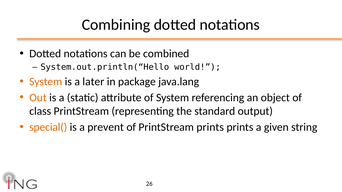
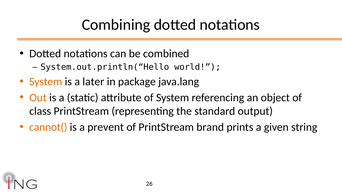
special(: special( -> cannot(
PrintStream prints: prints -> brand
